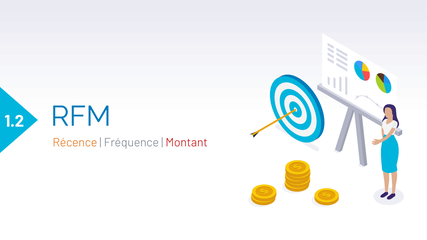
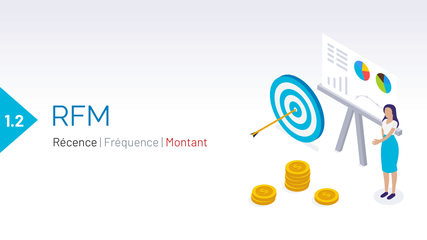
Récence colour: orange -> black
